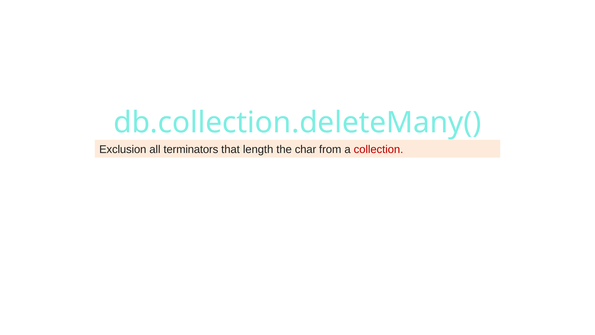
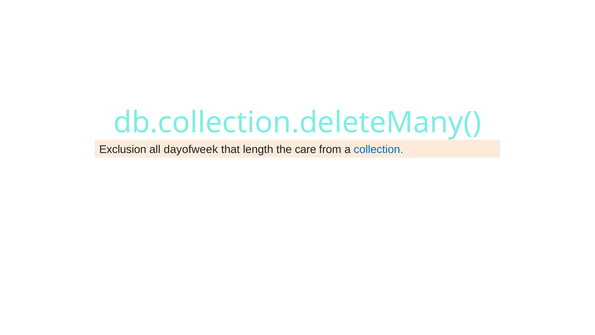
terminators: terminators -> dayofweek
char: char -> care
collection colour: red -> blue
